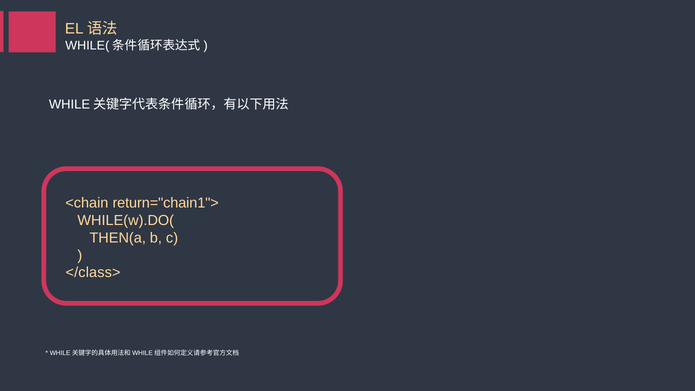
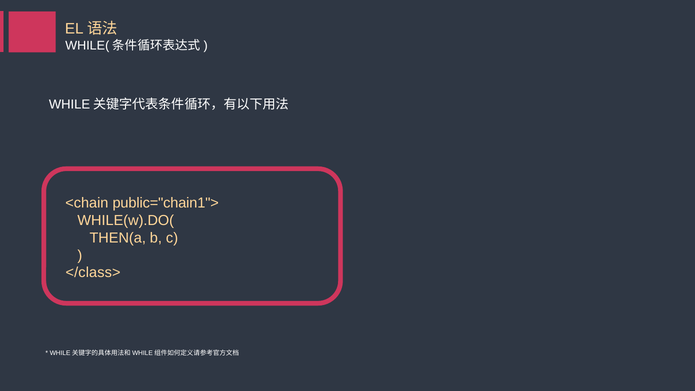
return="chain1">: return="chain1"> -> public="chain1">
